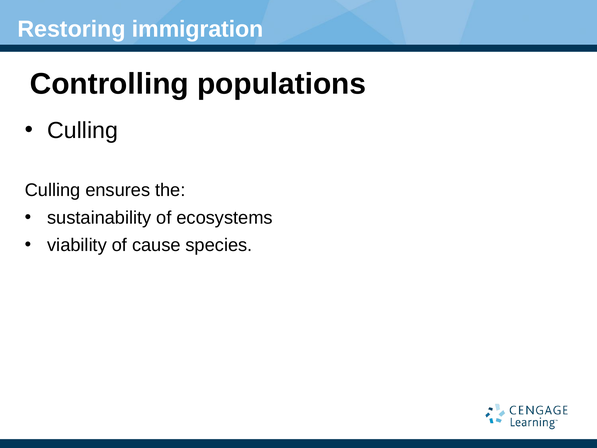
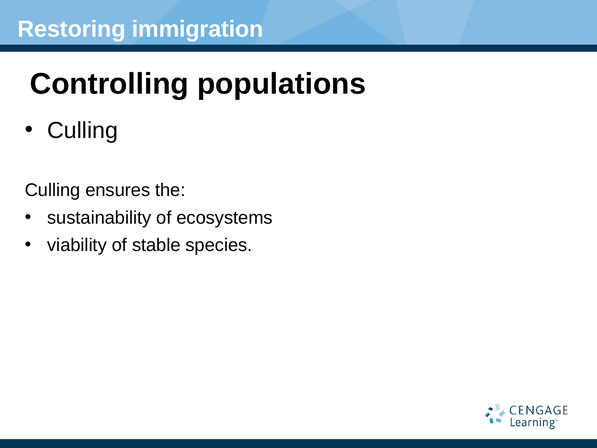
cause: cause -> stable
